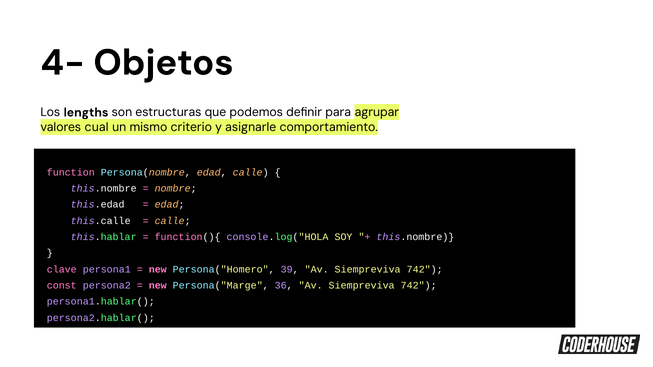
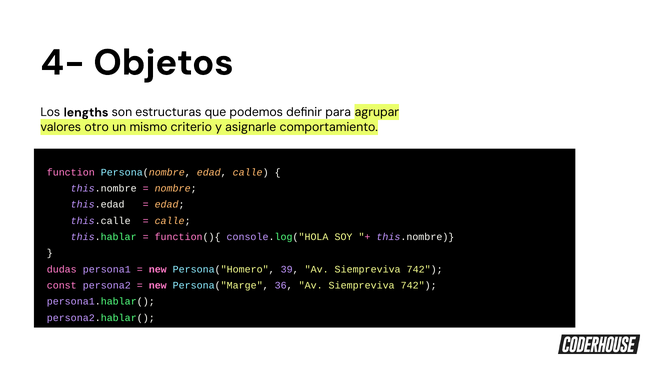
cual: cual -> otro
clave: clave -> dudas
